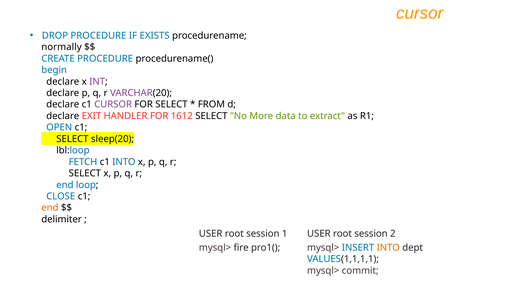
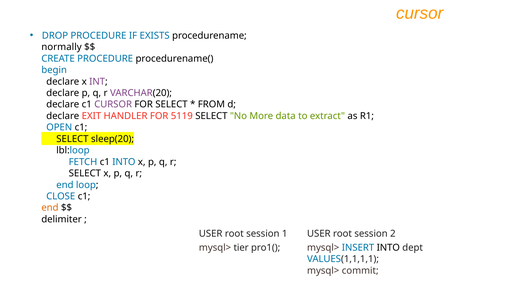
1612: 1612 -> 5119
fire: fire -> tier
INTO at (388, 248) colour: orange -> black
